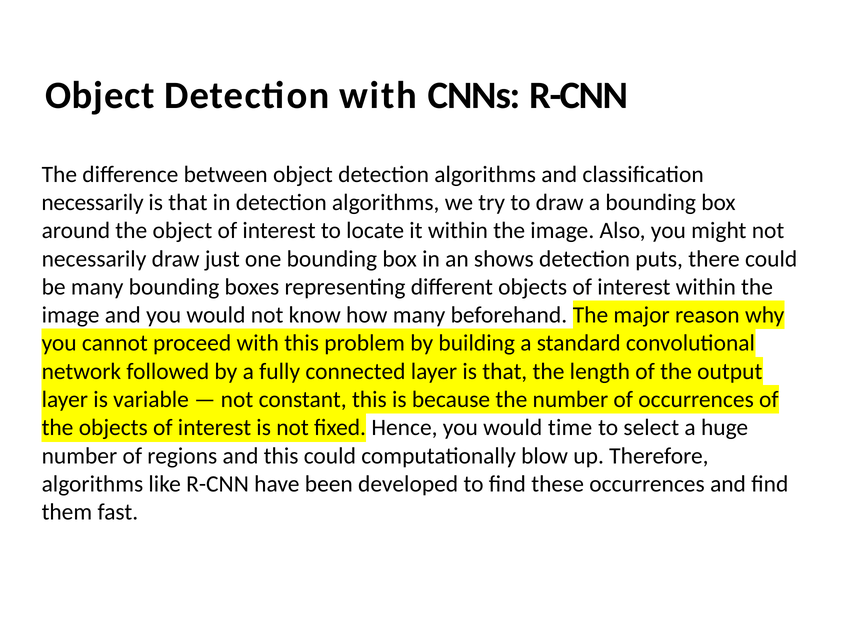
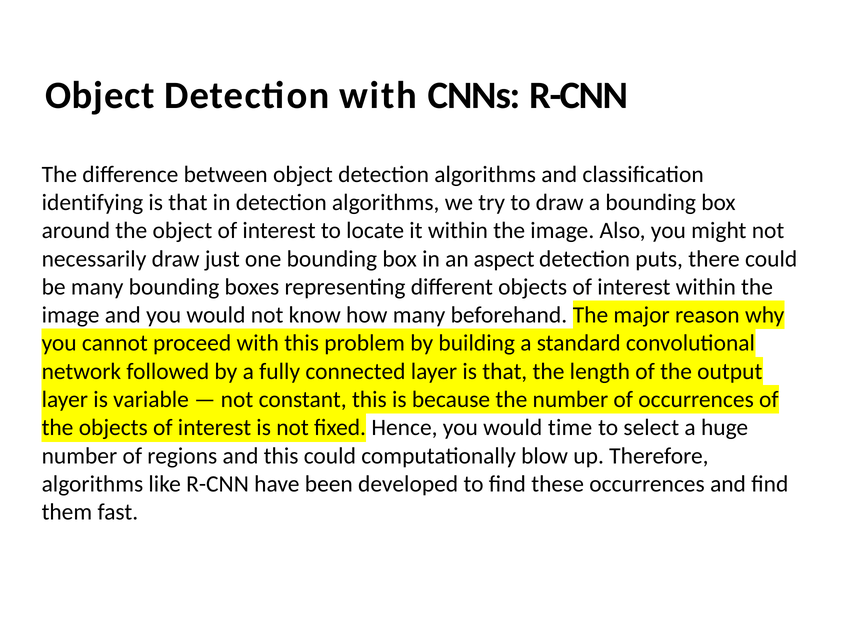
necessarily at (93, 202): necessarily -> identifying
shows: shows -> aspect
